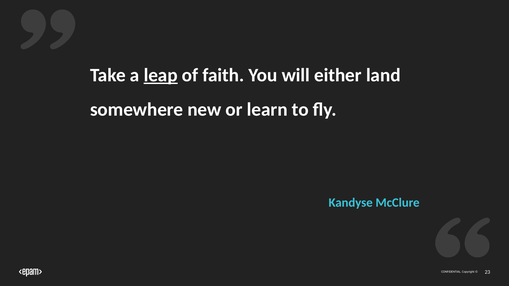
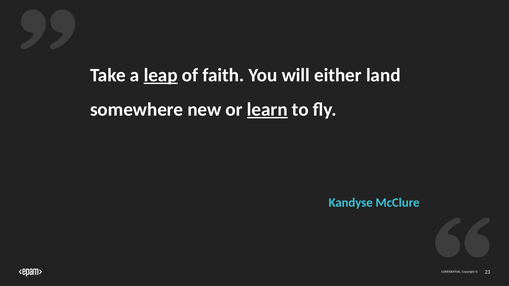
learn underline: none -> present
